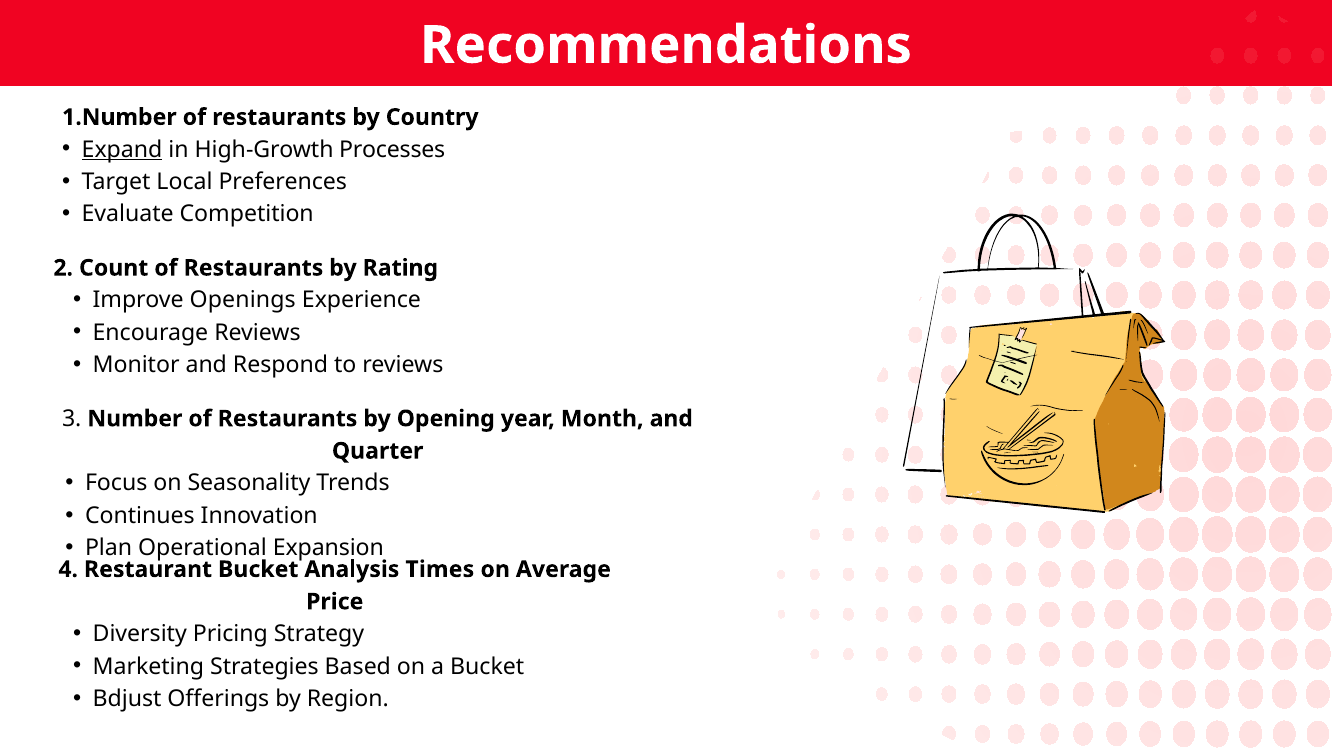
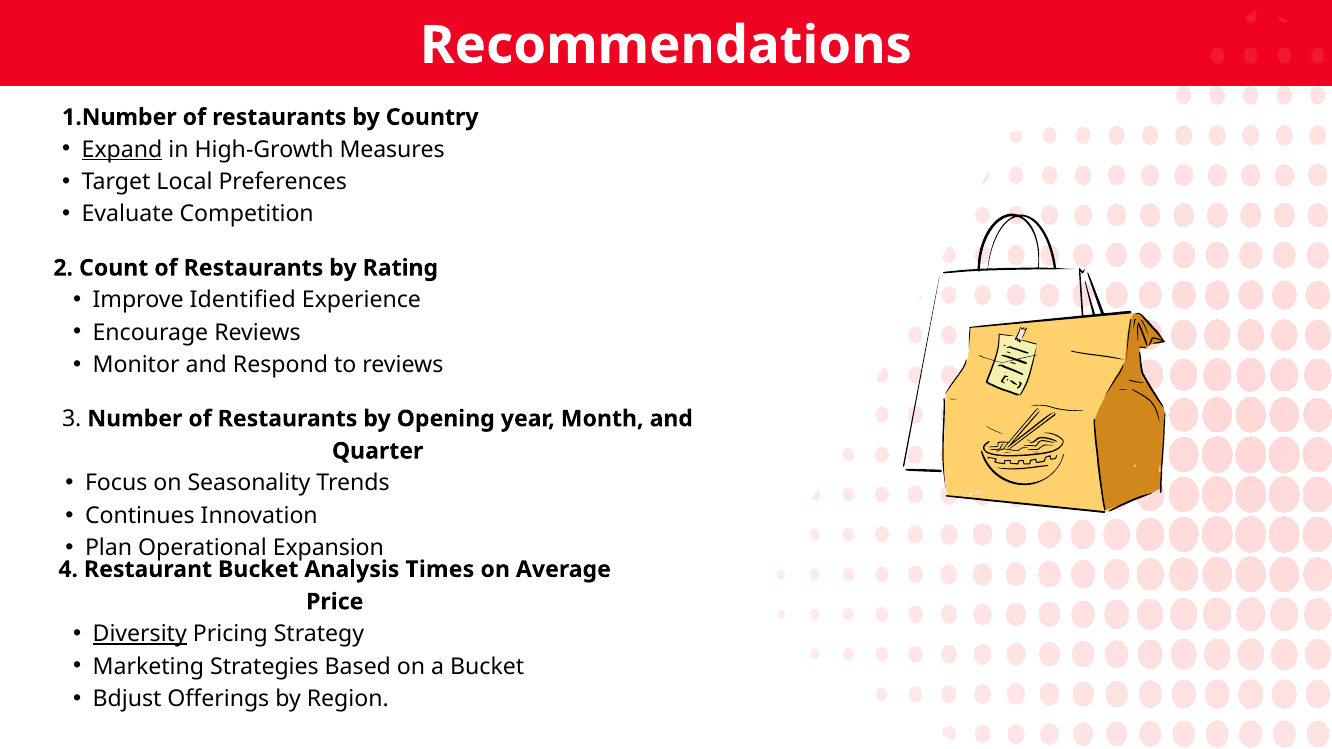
Processes: Processes -> Measures
Openings: Openings -> Identified
Diversity underline: none -> present
